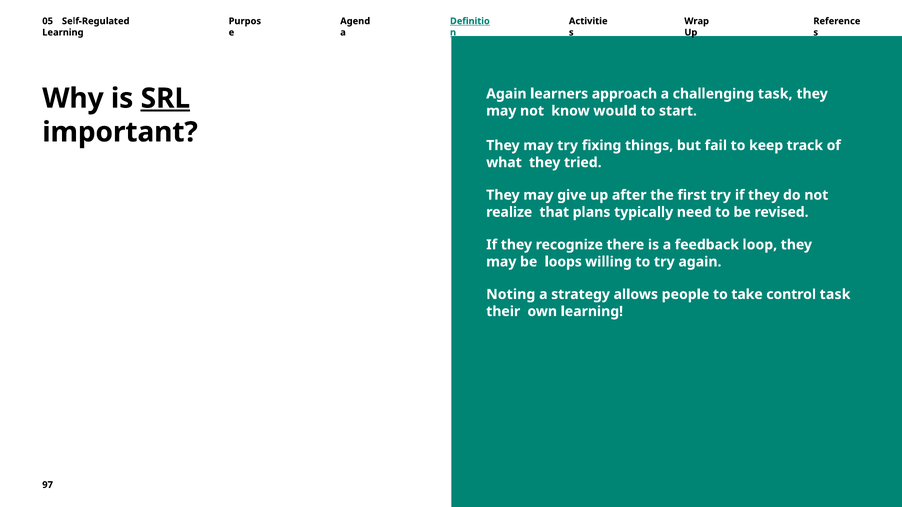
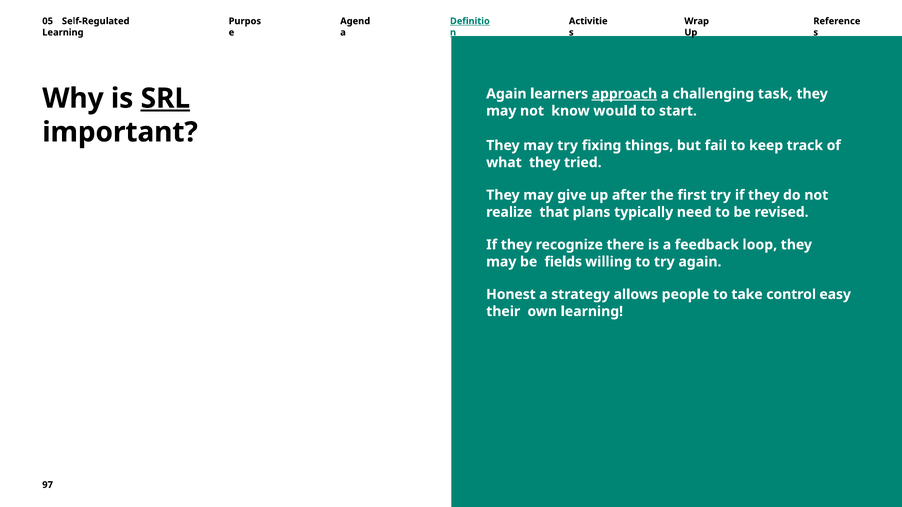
approach underline: none -> present
loops: loops -> fields
Noting: Noting -> Honest
control task: task -> easy
